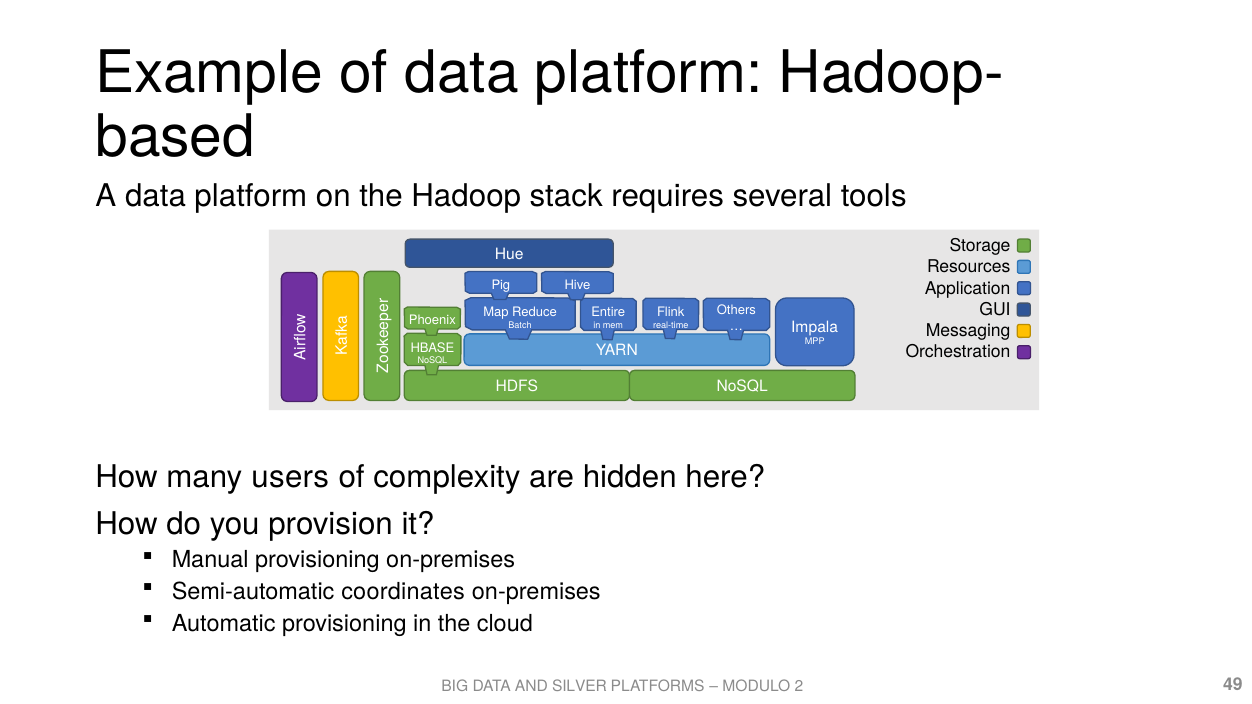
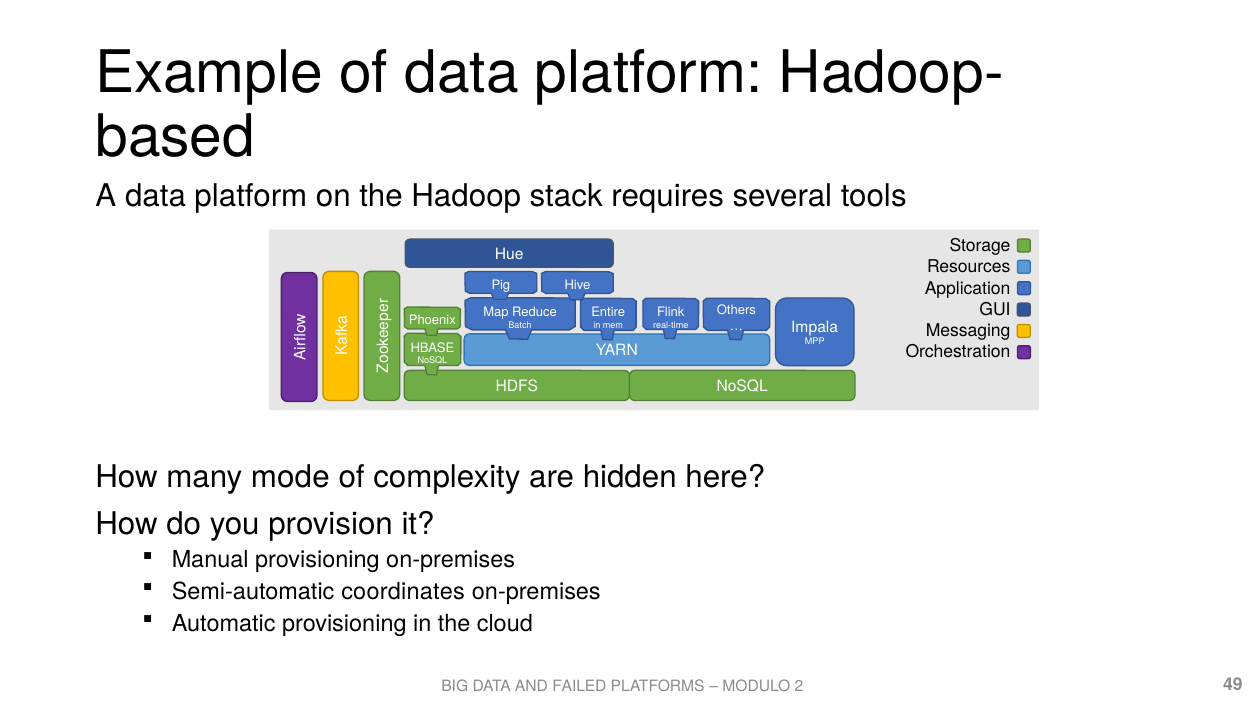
users: users -> mode
SILVER: SILVER -> FAILED
